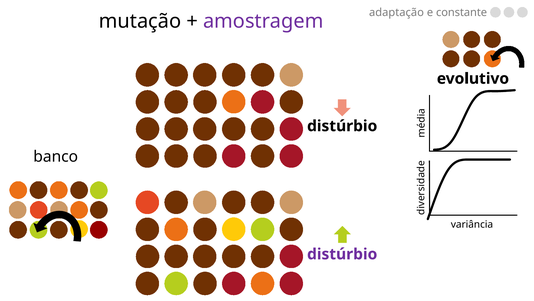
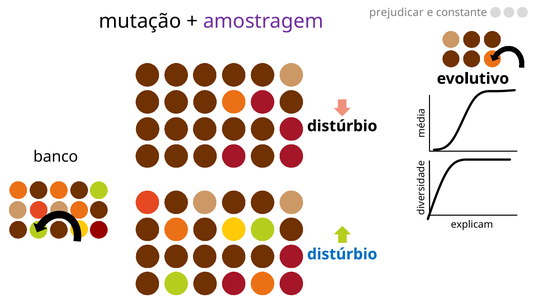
adaptação: adaptação -> prejudicar
variância: variância -> explicam
distúrbio at (342, 254) colour: purple -> blue
